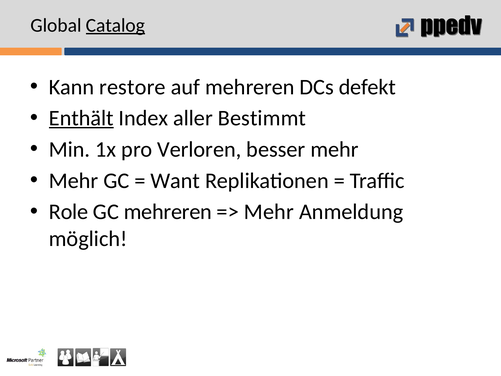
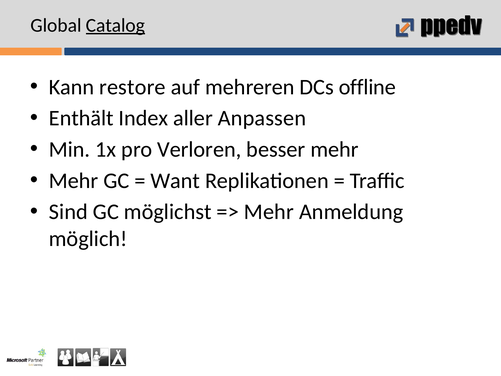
defekt: defekt -> offline
Enthält underline: present -> none
Bestimmt: Bestimmt -> Anpassen
Role: Role -> Sind
GC mehreren: mehreren -> möglichst
